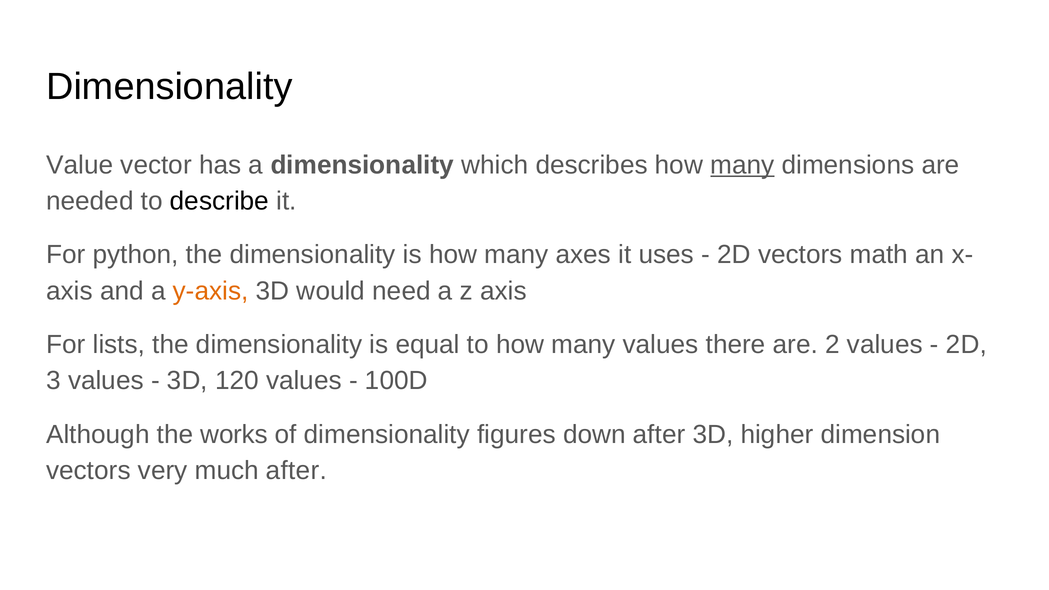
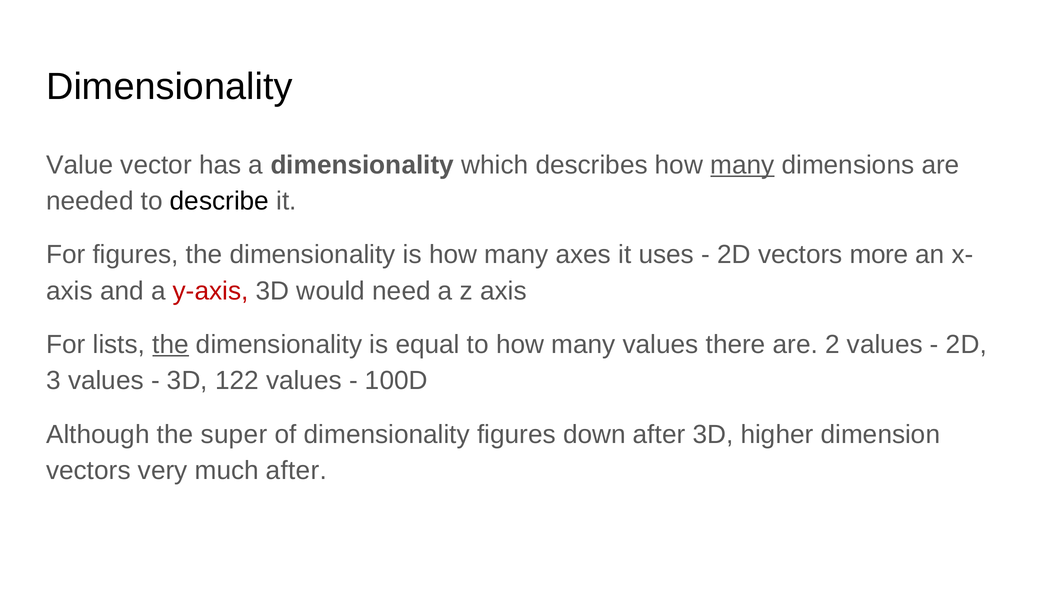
For python: python -> figures
math: math -> more
y-axis colour: orange -> red
the at (171, 345) underline: none -> present
120: 120 -> 122
works: works -> super
